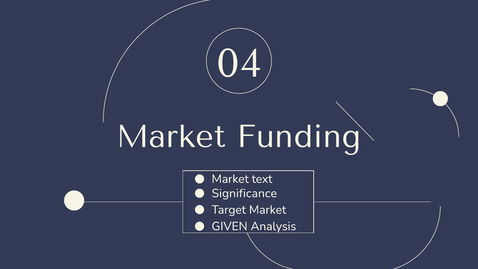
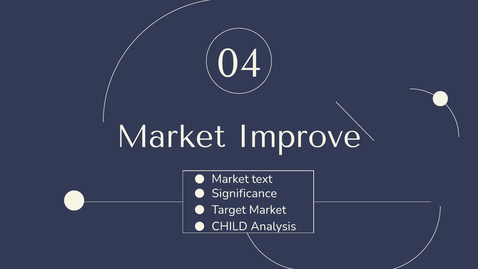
Funding: Funding -> Improve
GIVEN: GIVEN -> CHILD
